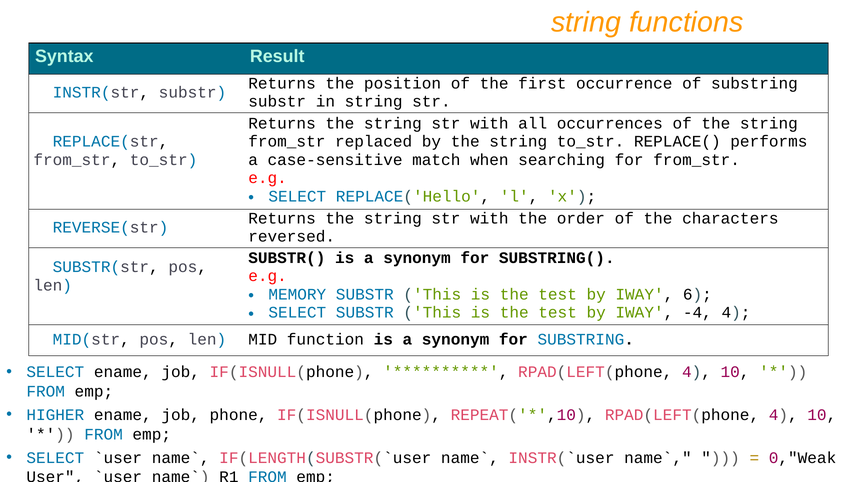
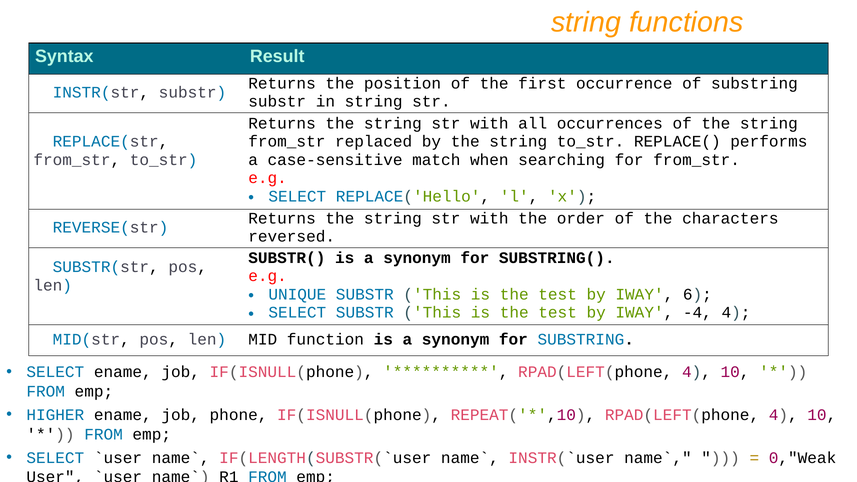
MEMORY: MEMORY -> UNIQUE
